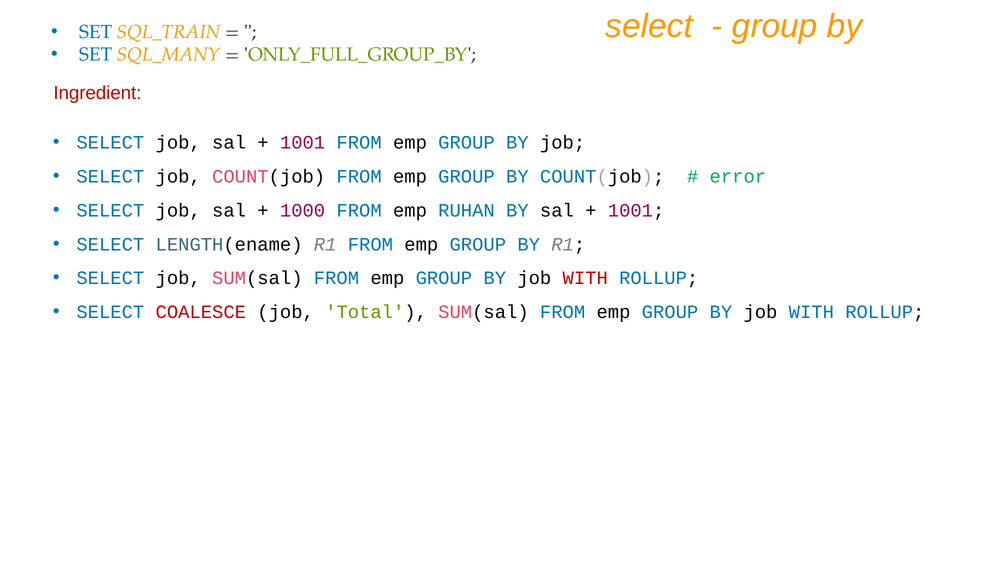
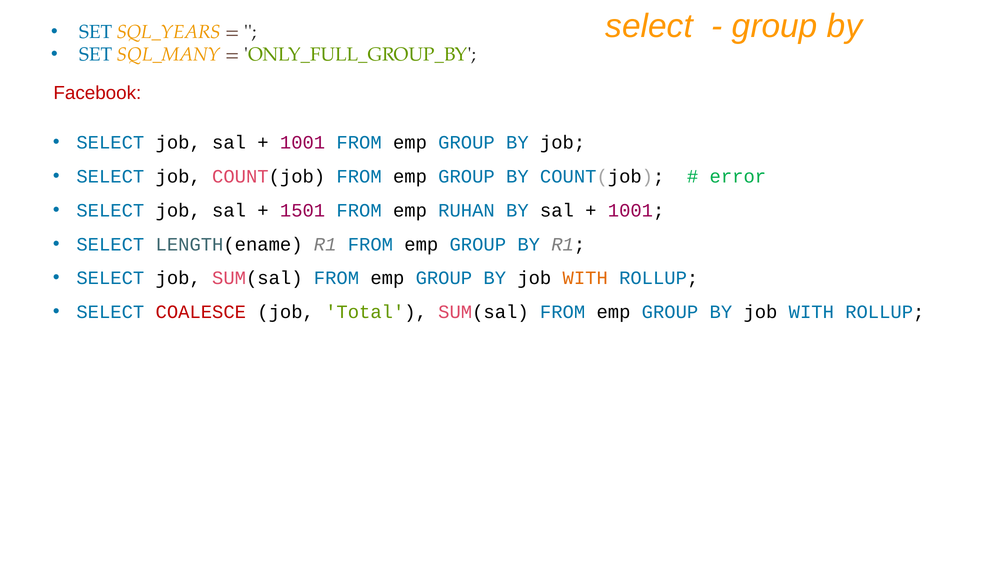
SQL_TRAIN: SQL_TRAIN -> SQL_YEARS
Ingredient: Ingredient -> Facebook
1000: 1000 -> 1501
WITH at (585, 278) colour: red -> orange
